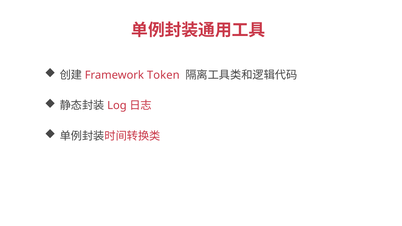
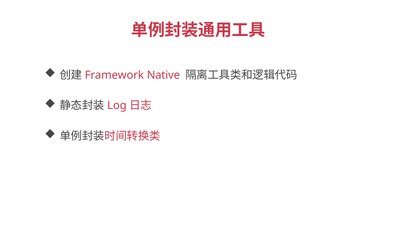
Token: Token -> Native
